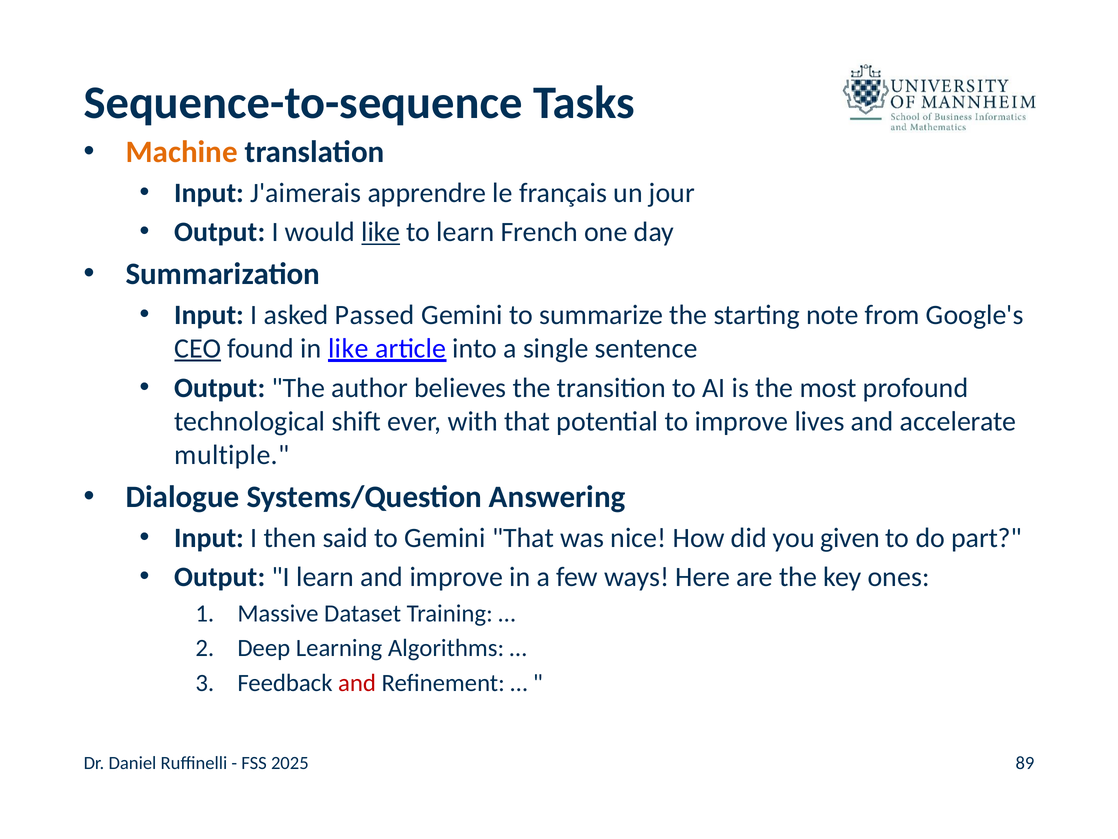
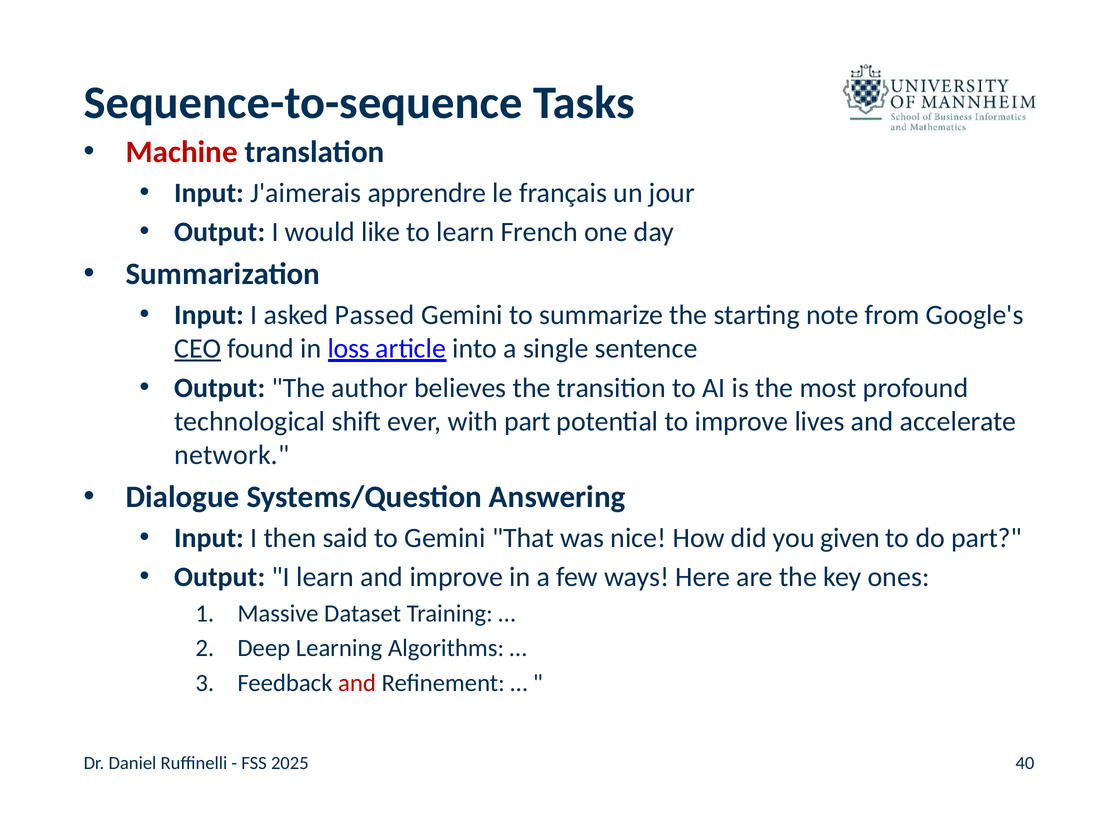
Machine colour: orange -> red
like at (381, 232) underline: present -> none
in like: like -> loss
with that: that -> part
multiple: multiple -> network
89: 89 -> 40
